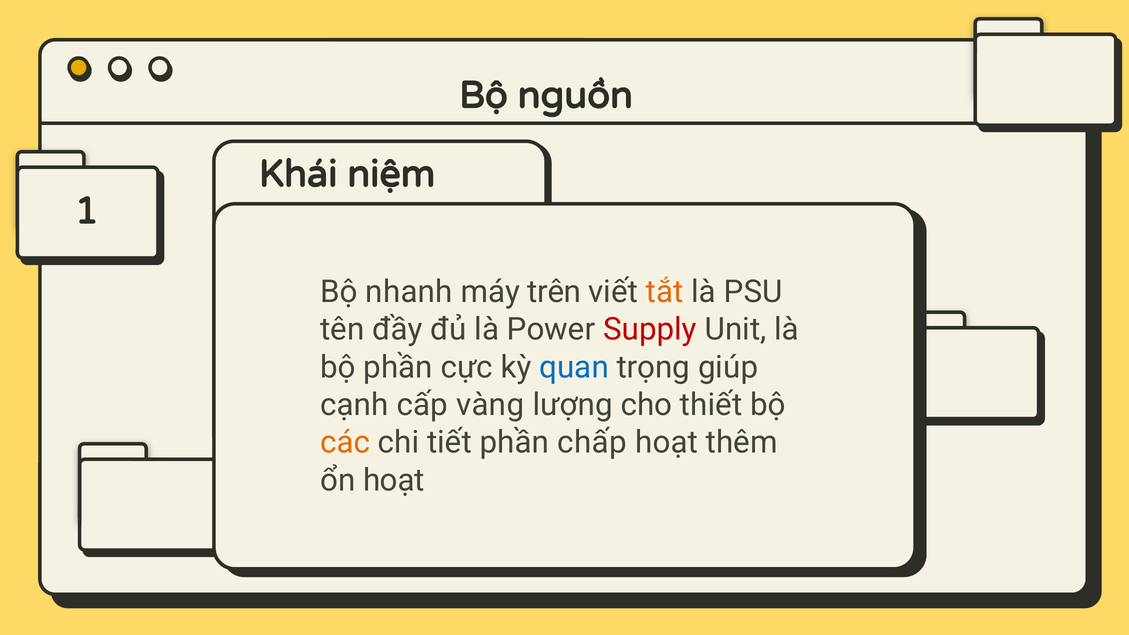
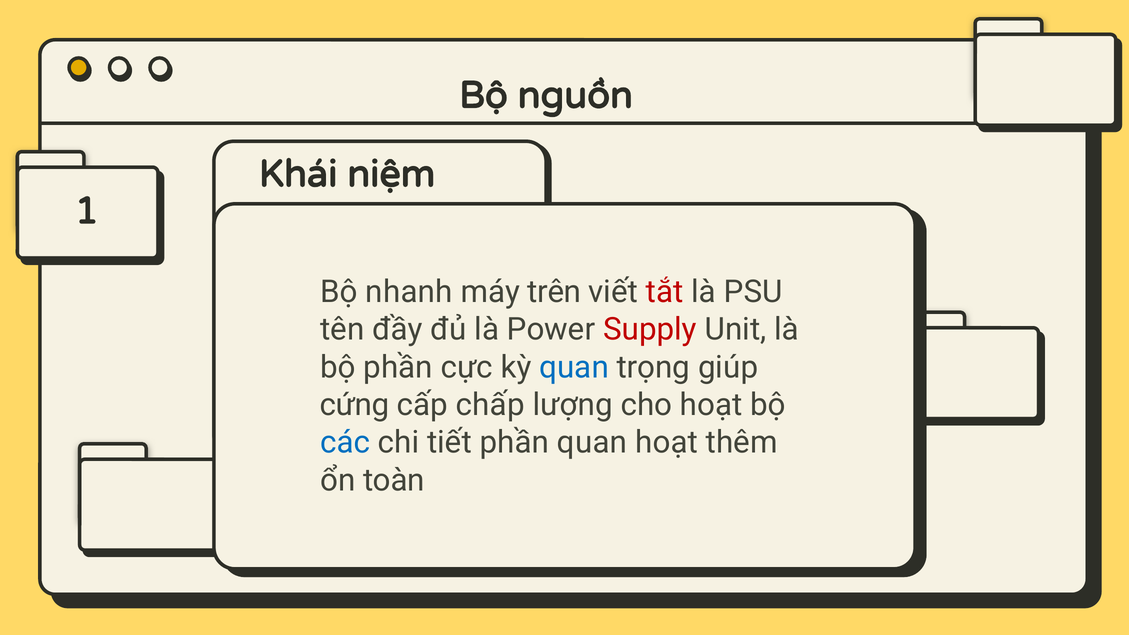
tắt colour: orange -> red
cạnh: cạnh -> cứng
vàng: vàng -> chấp
cho thiết: thiết -> hoạt
các colour: orange -> blue
phần chấp: chấp -> quan
ổn hoạt: hoạt -> toàn
